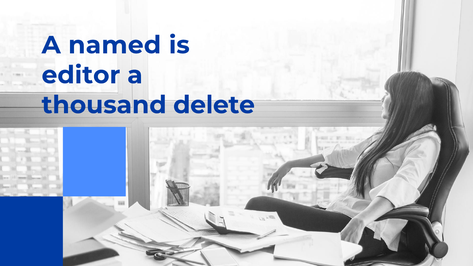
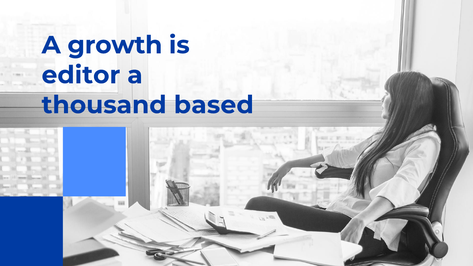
named: named -> growth
delete: delete -> based
